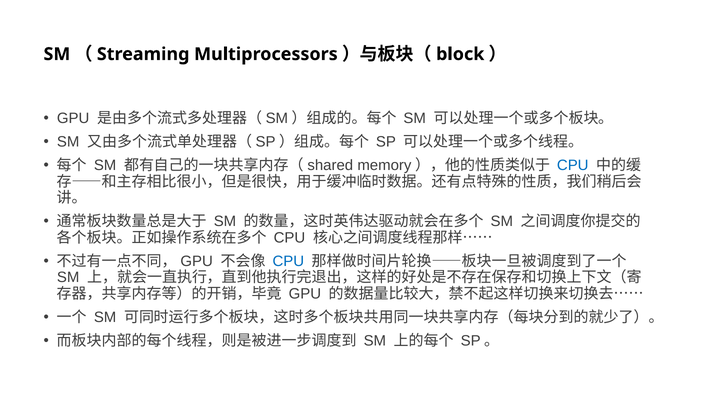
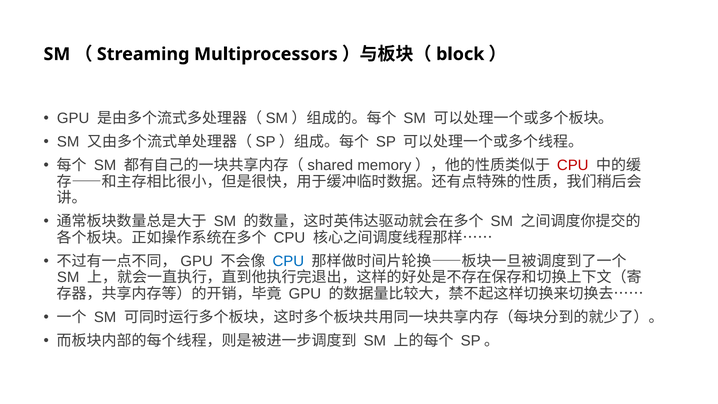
CPU at (573, 165) colour: blue -> red
